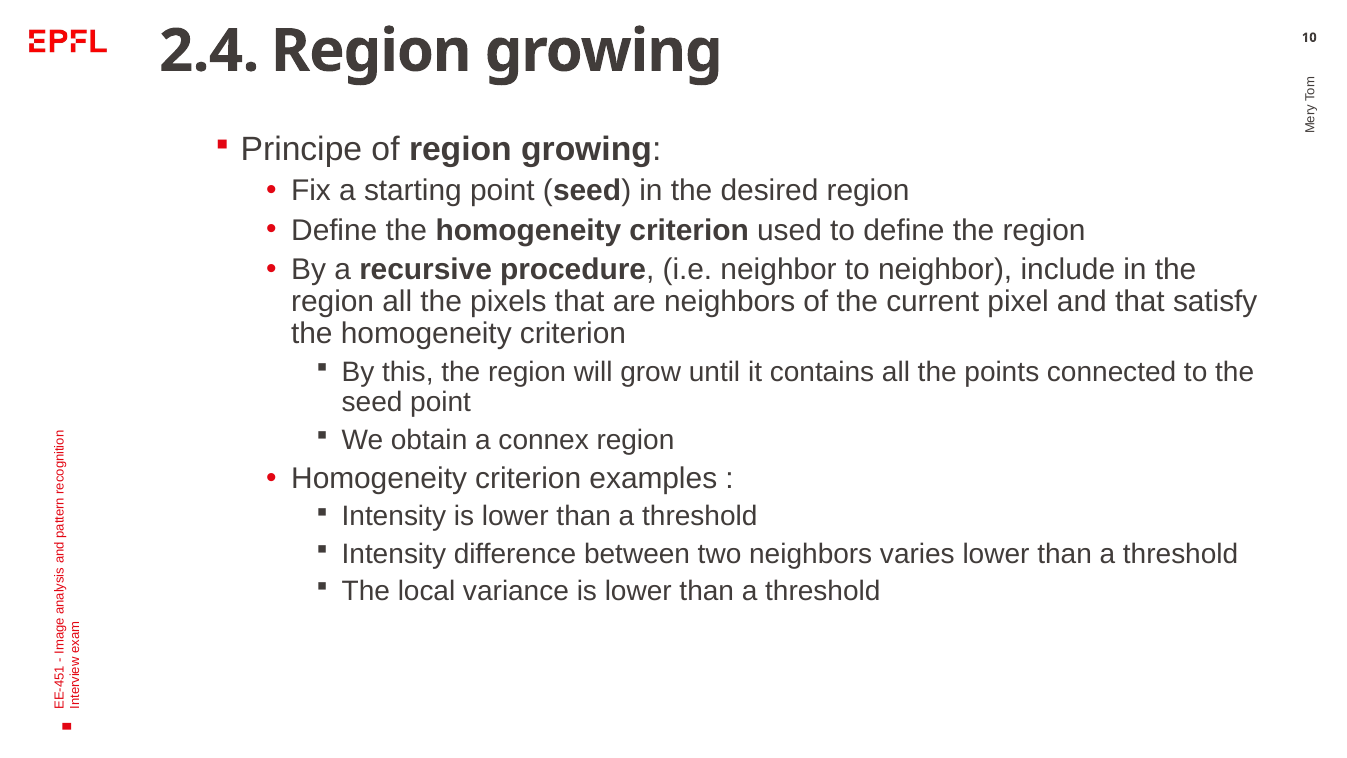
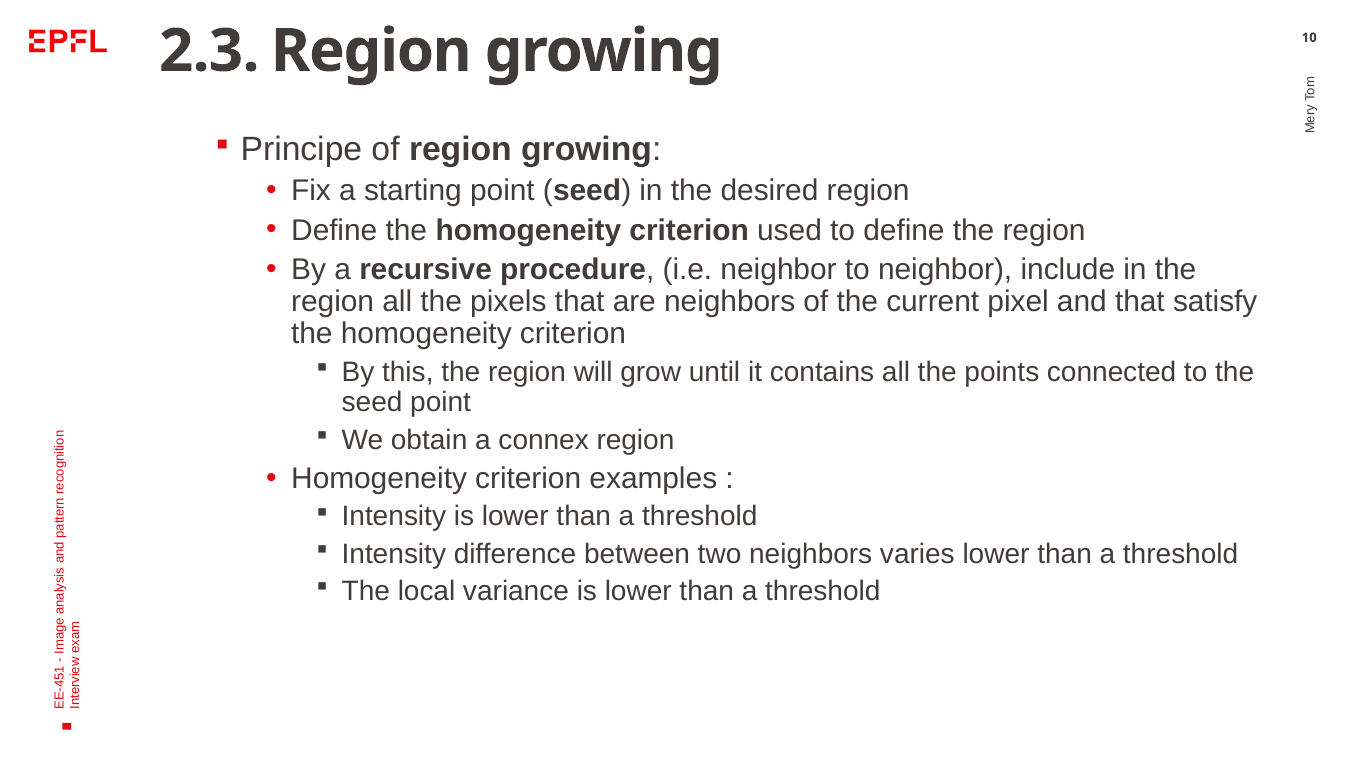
2.4: 2.4 -> 2.3
